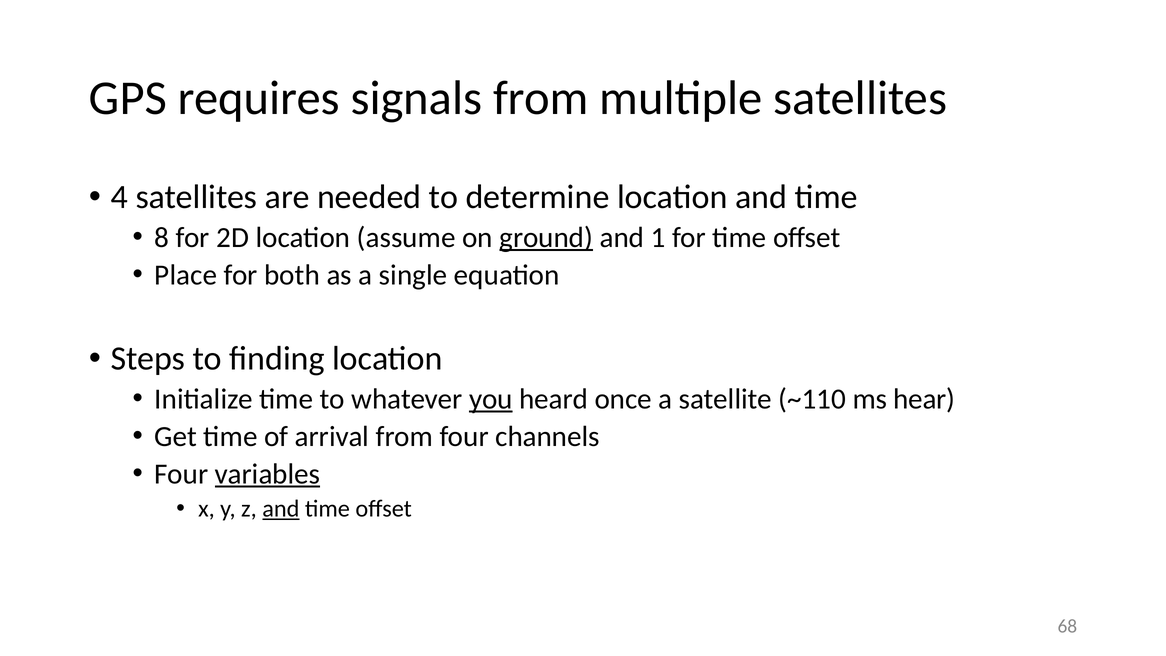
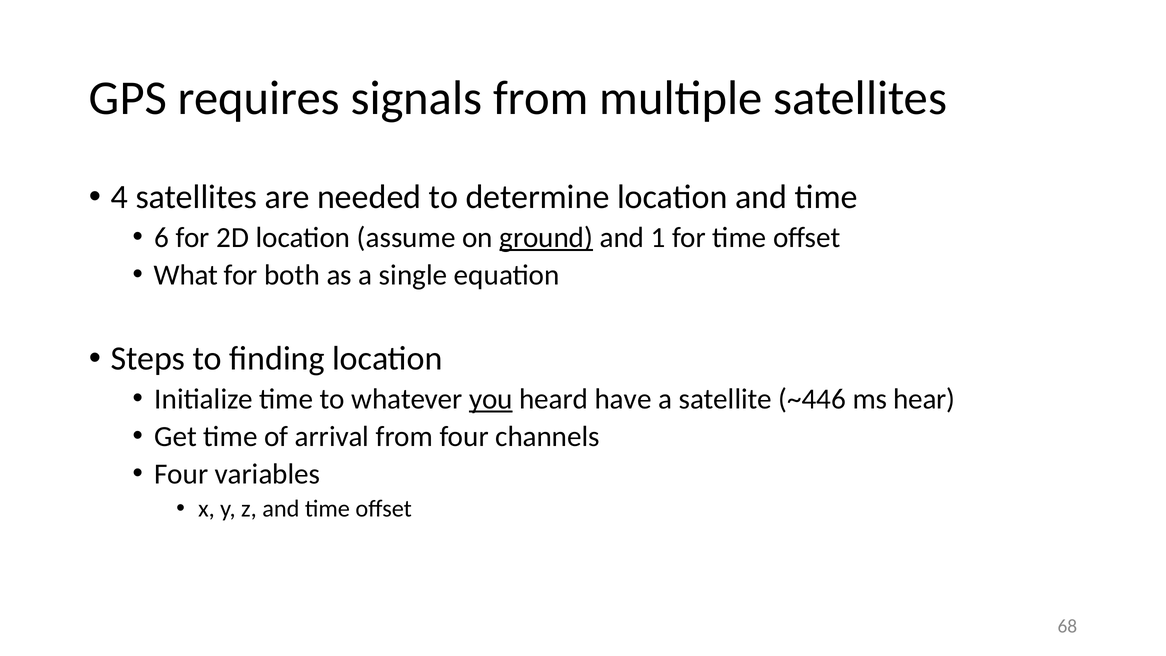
8: 8 -> 6
Place: Place -> What
once: once -> have
~110: ~110 -> ~446
variables underline: present -> none
and at (281, 509) underline: present -> none
